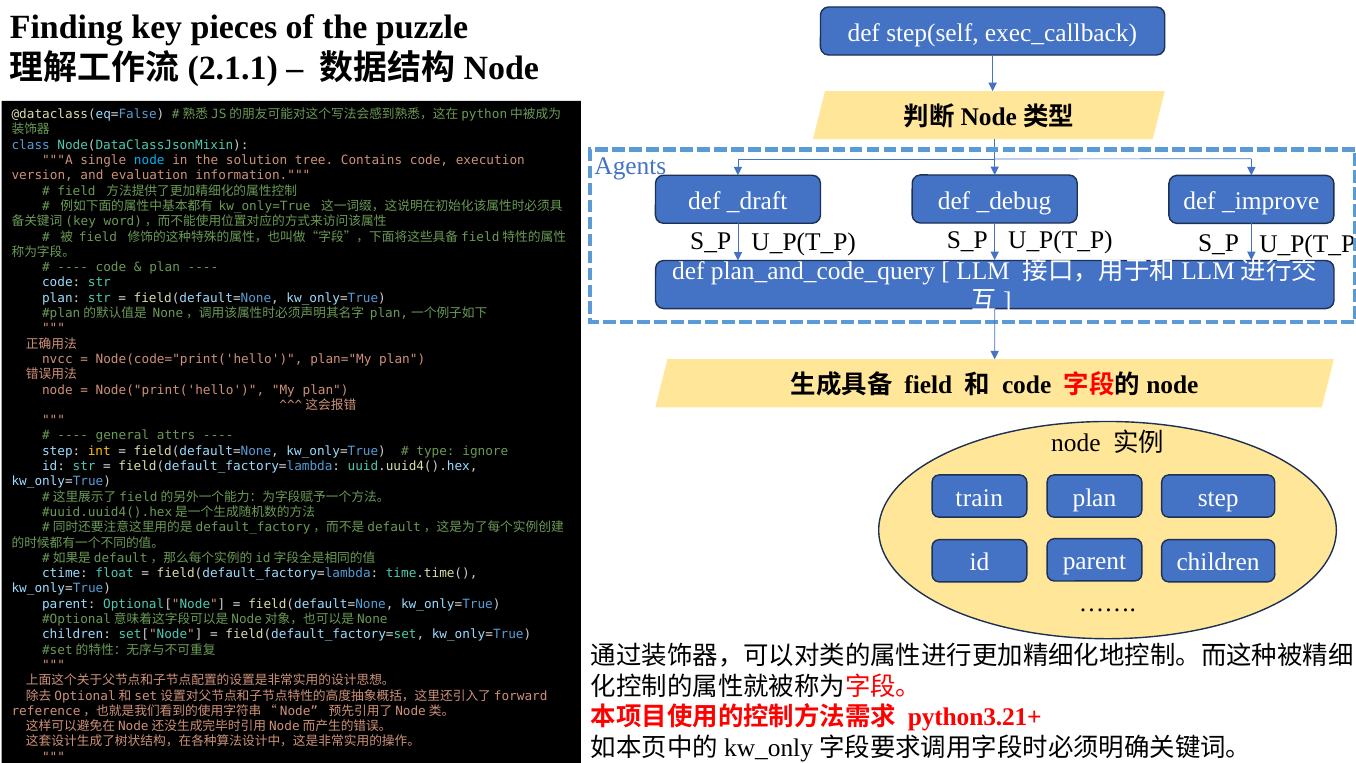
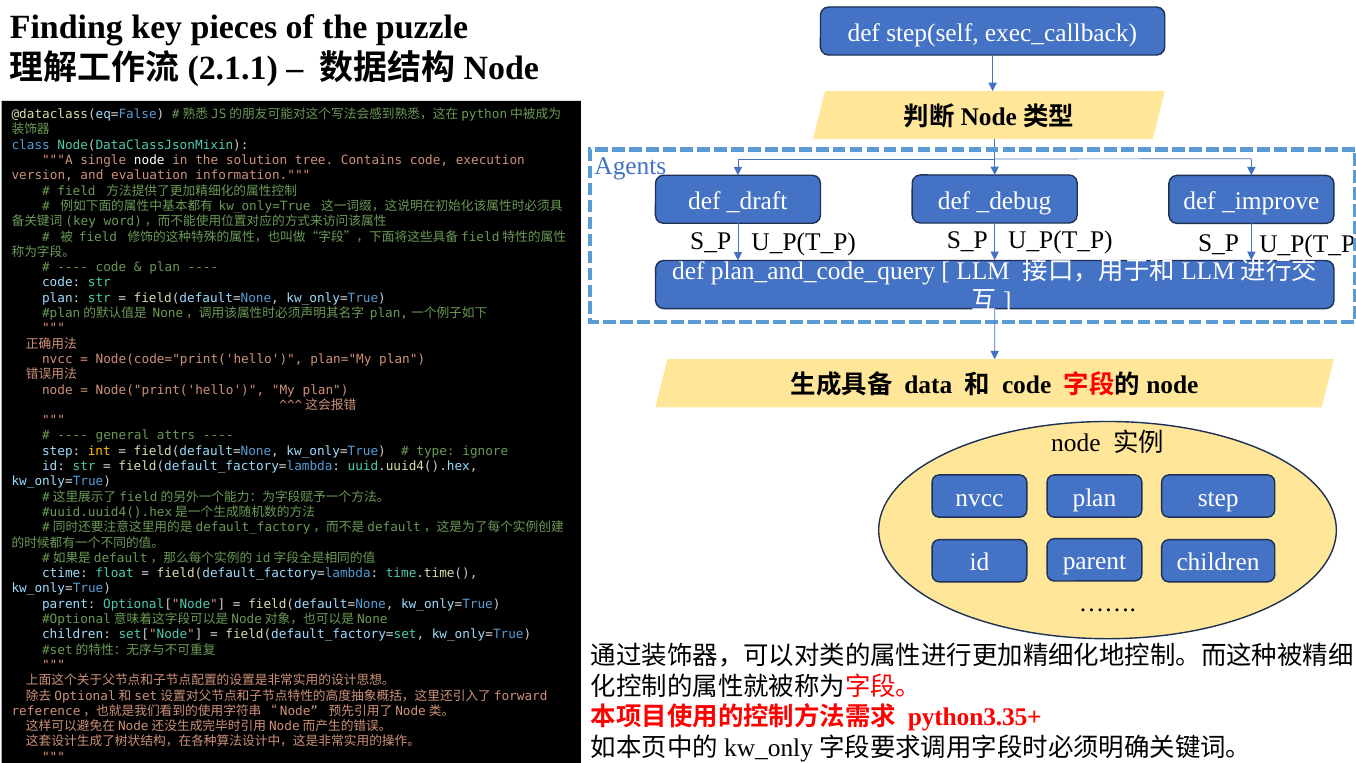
node at (149, 160) colour: light blue -> white
field at (928, 385): field -> data
train at (979, 498): train -> nvcc
python3.21+: python3.21+ -> python3.35+
